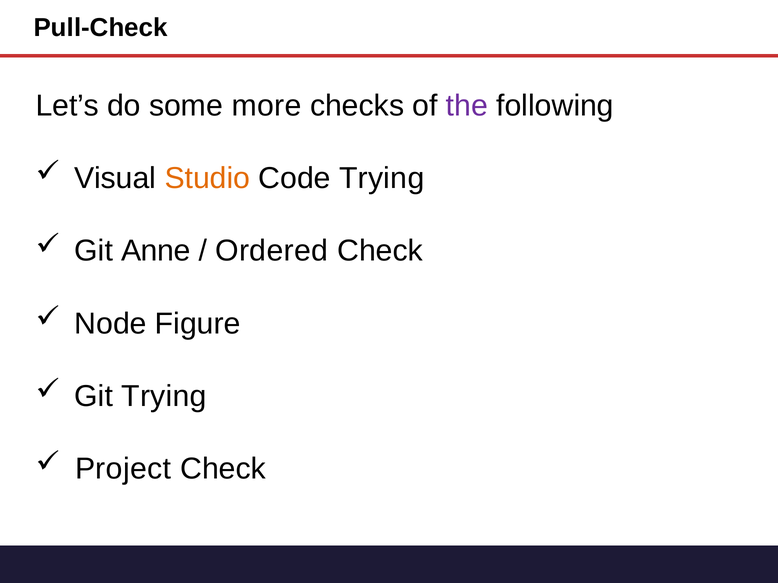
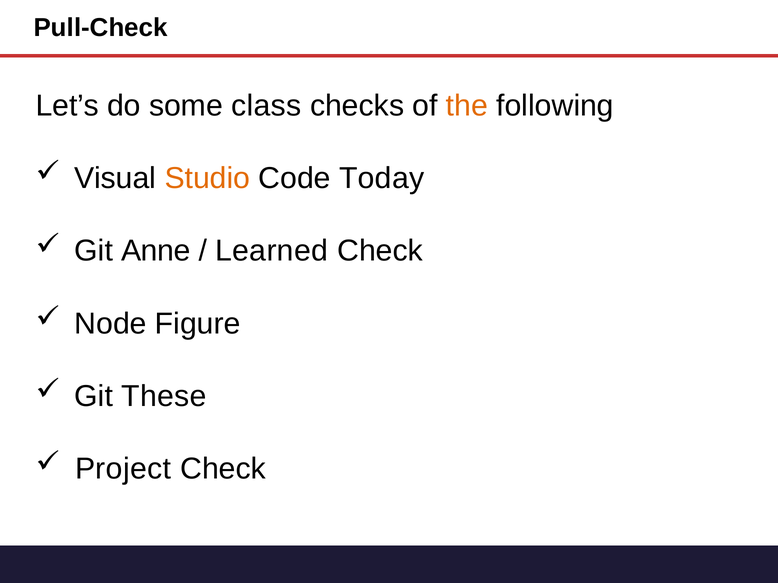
more: more -> class
the colour: purple -> orange
Code Trying: Trying -> Today
Ordered: Ordered -> Learned
Git Trying: Trying -> These
